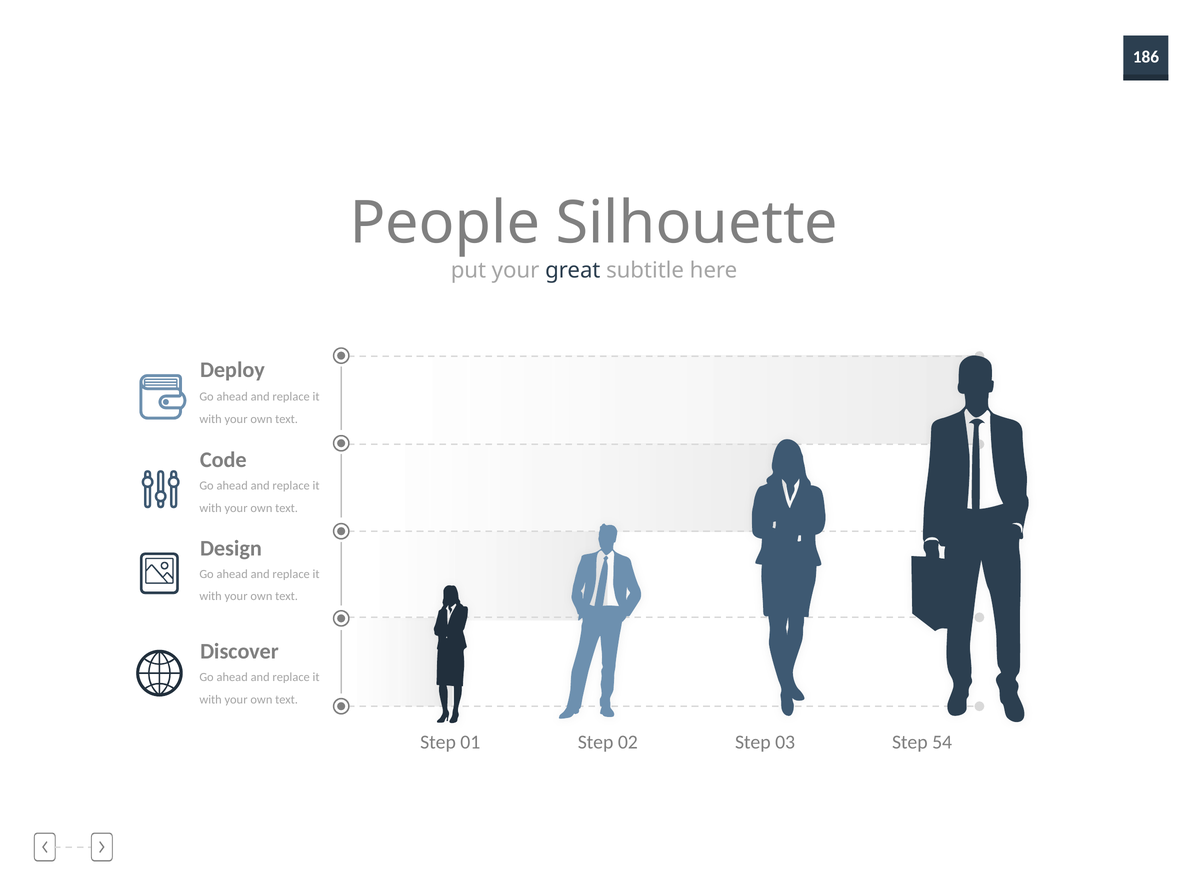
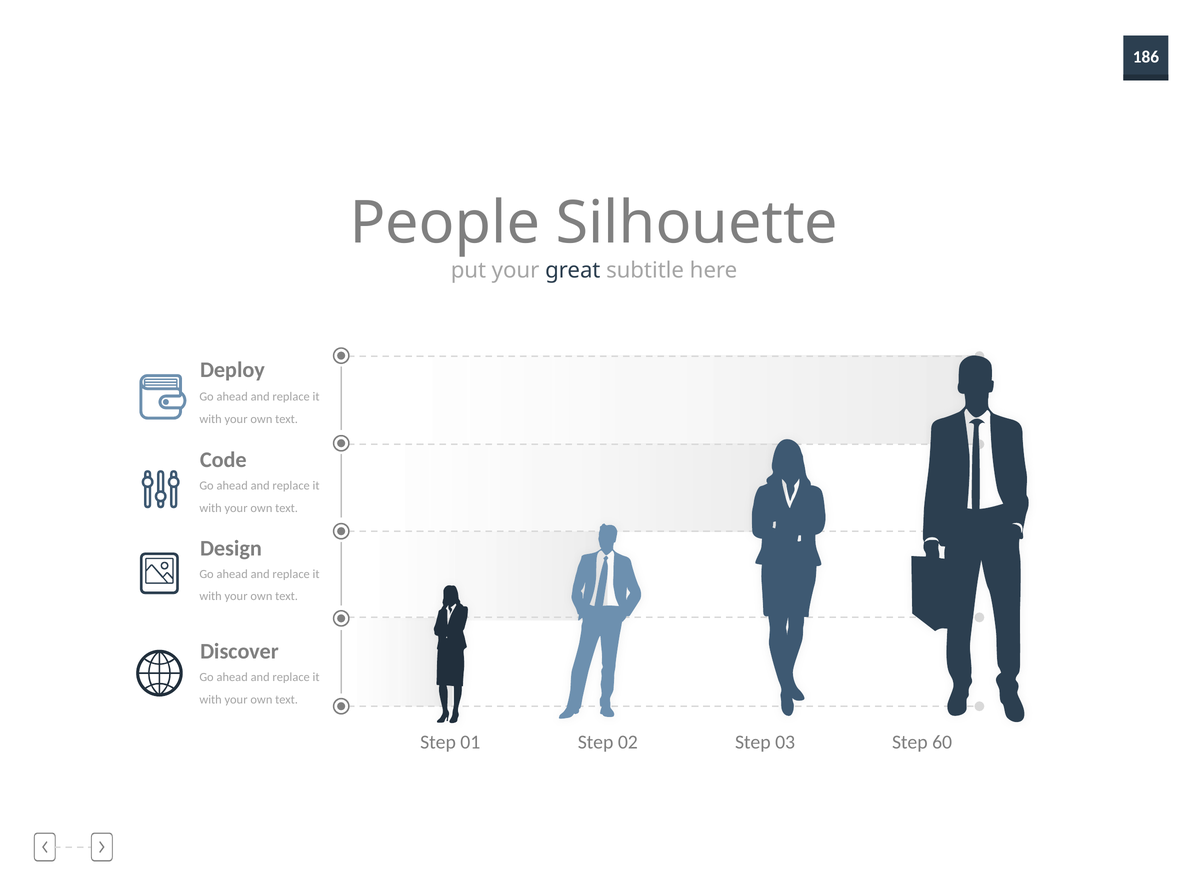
54: 54 -> 60
